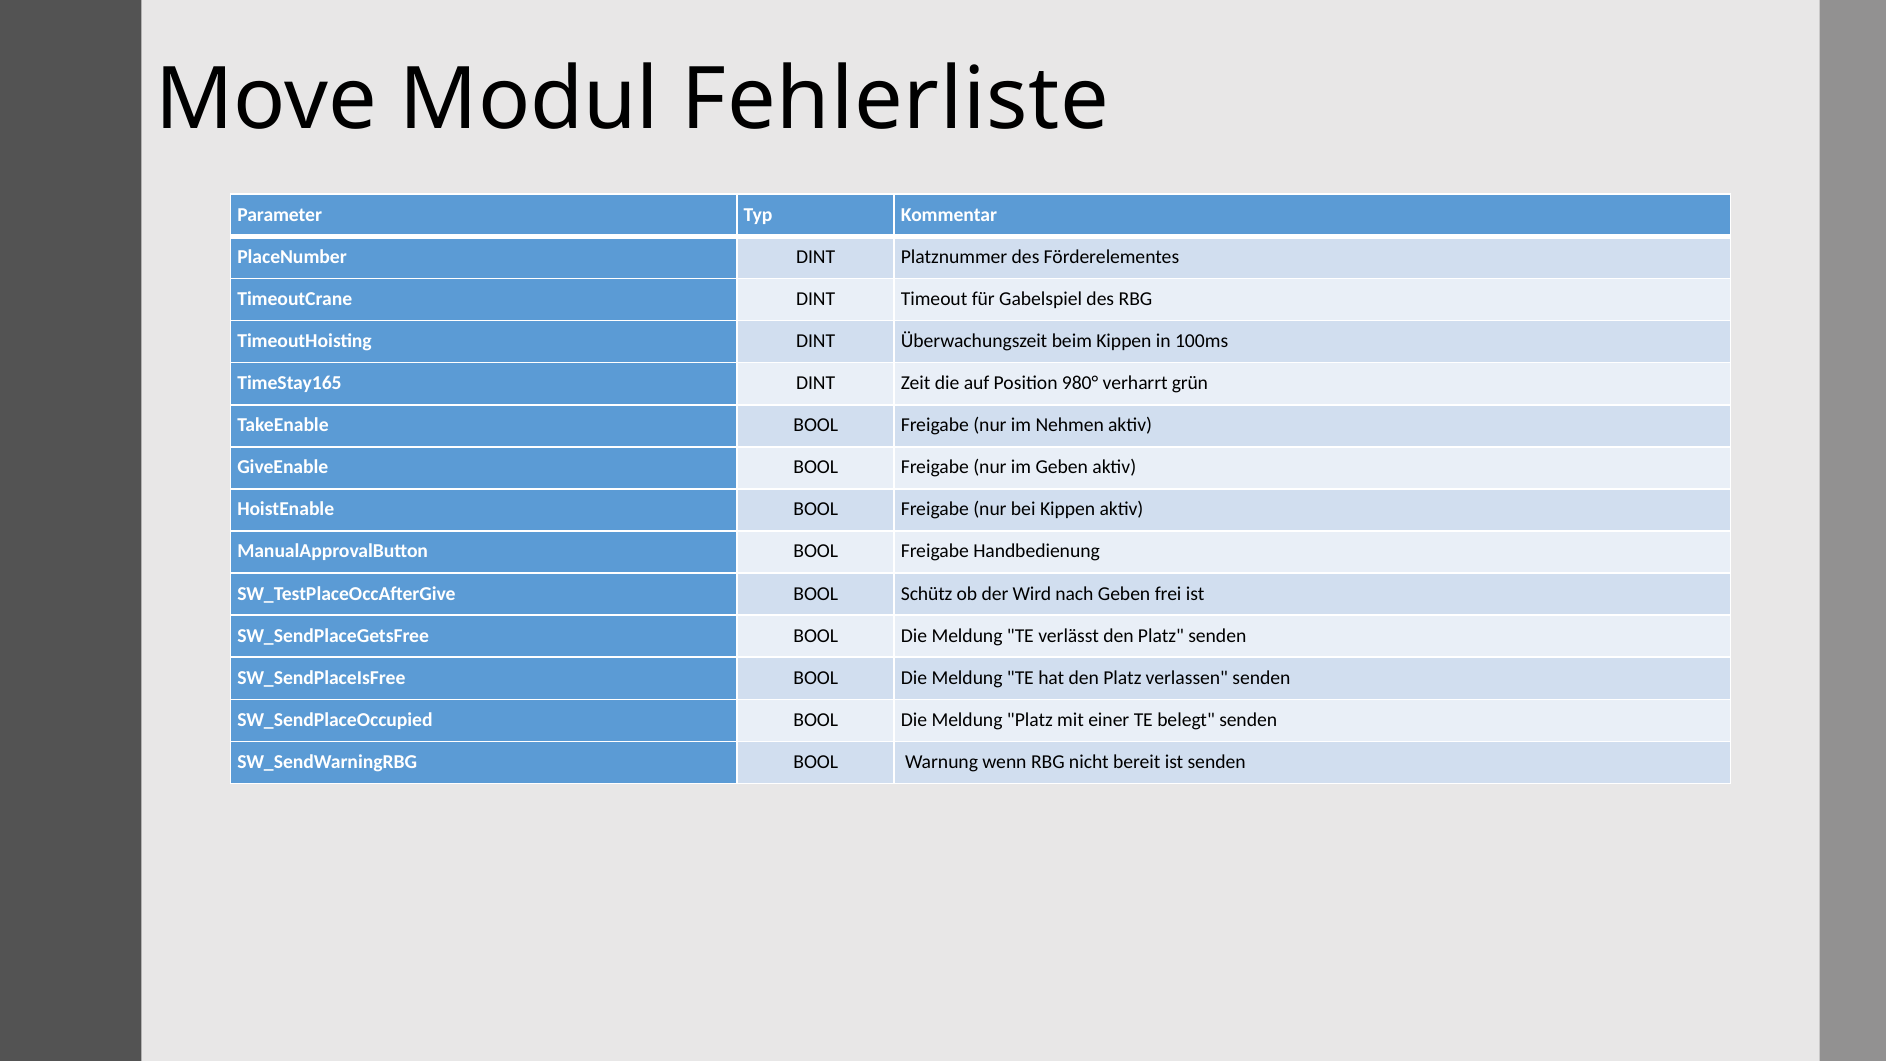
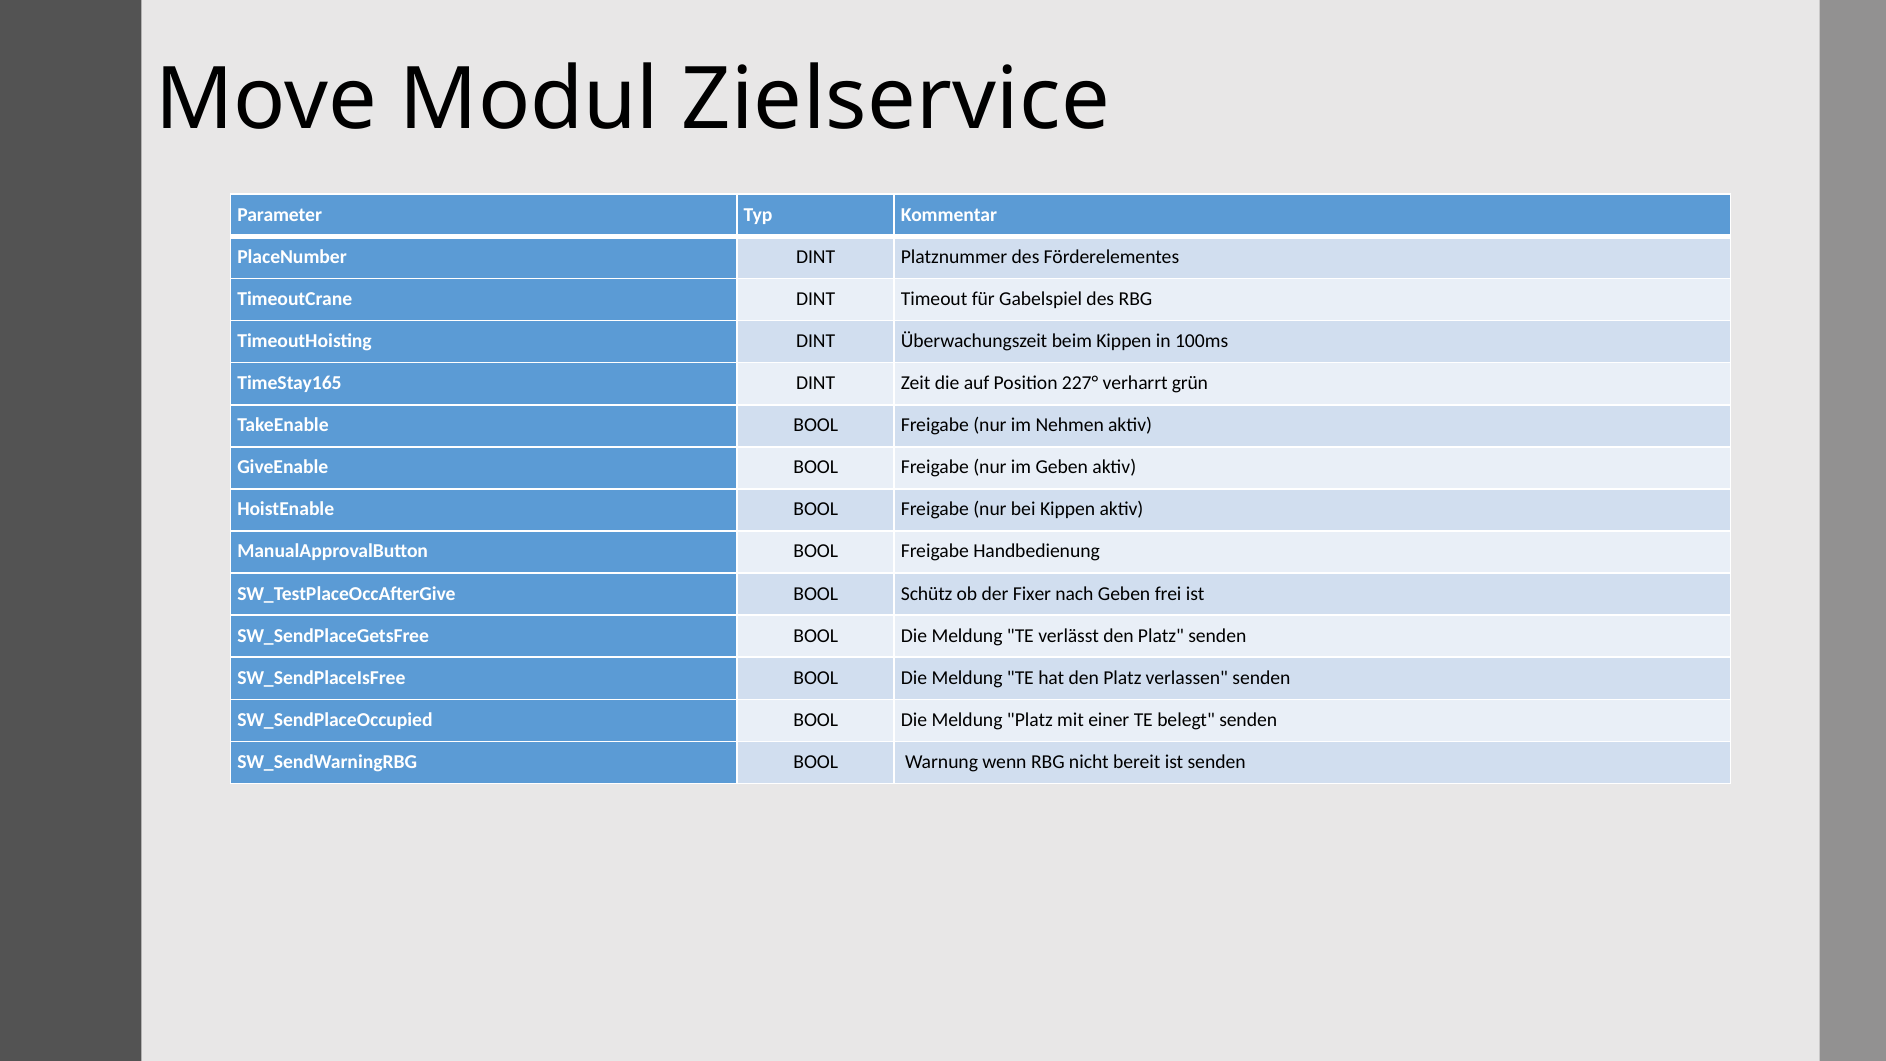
Fehlerliste: Fehlerliste -> Zielservice
980°: 980° -> 227°
Wird: Wird -> Fixer
